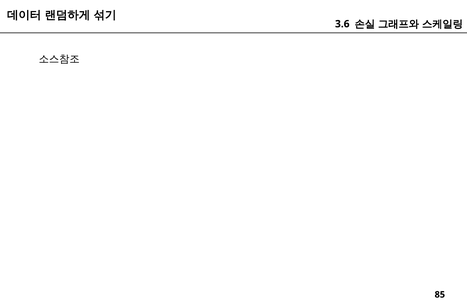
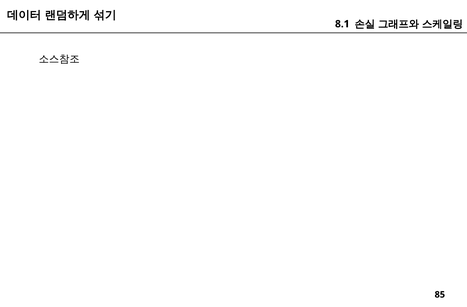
3.6: 3.6 -> 8.1
